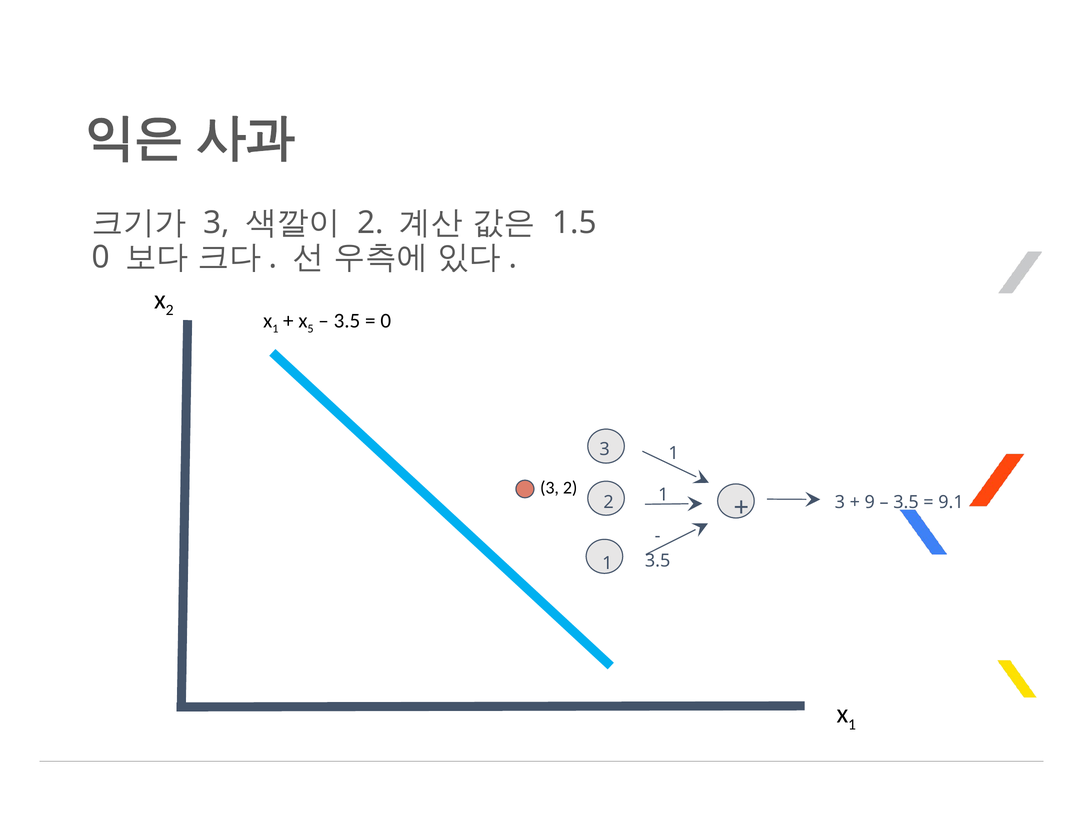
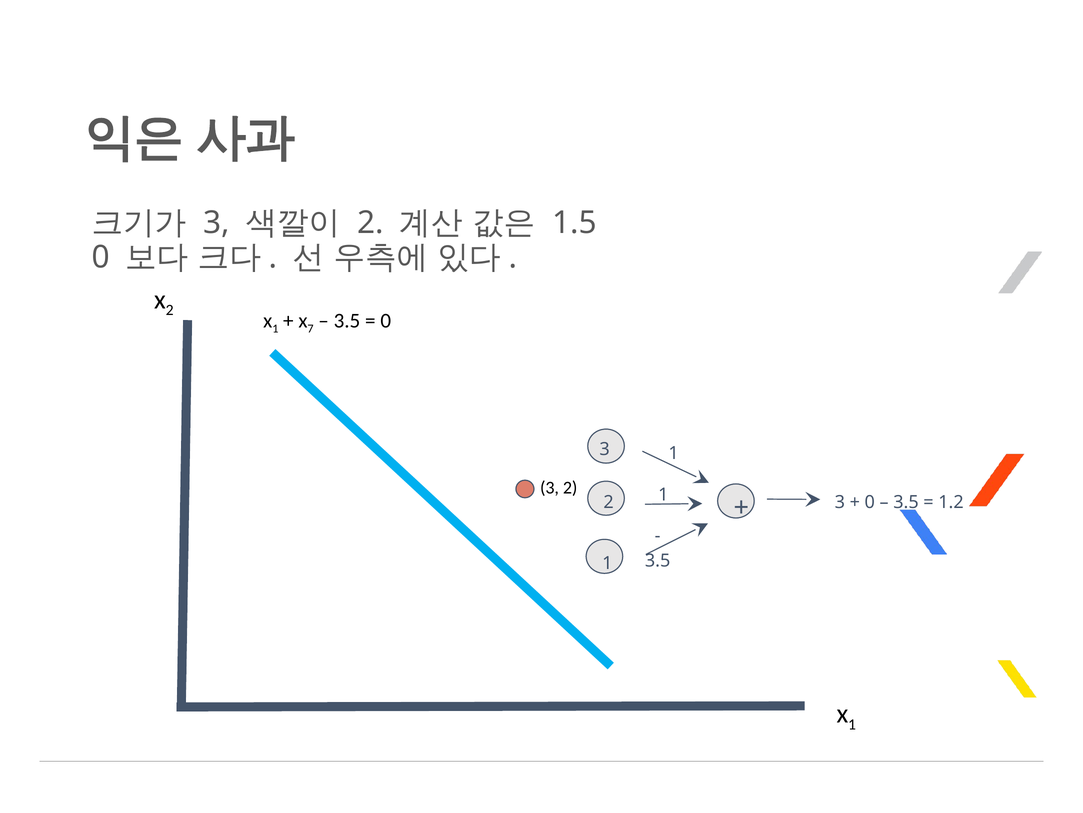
5: 5 -> 7
9 at (870, 502): 9 -> 0
9.1: 9.1 -> 1.2
